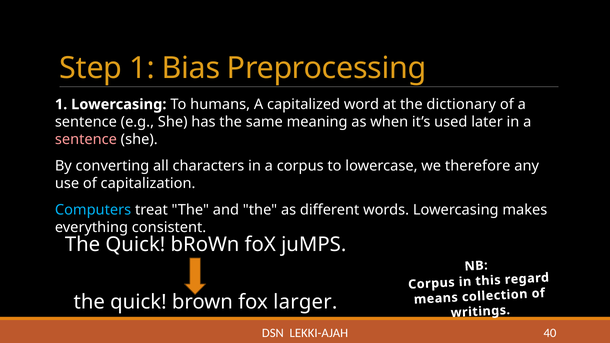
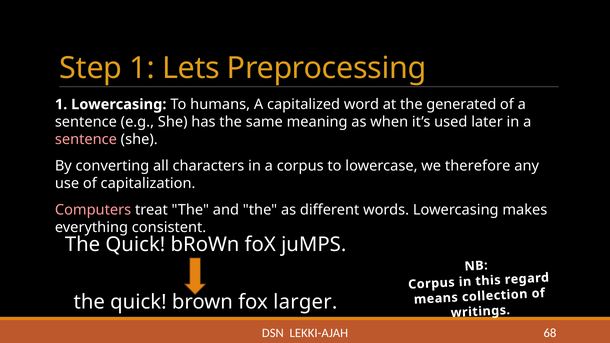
Bias: Bias -> Lets
dictionary: dictionary -> generated
Computers colour: light blue -> pink
40: 40 -> 68
